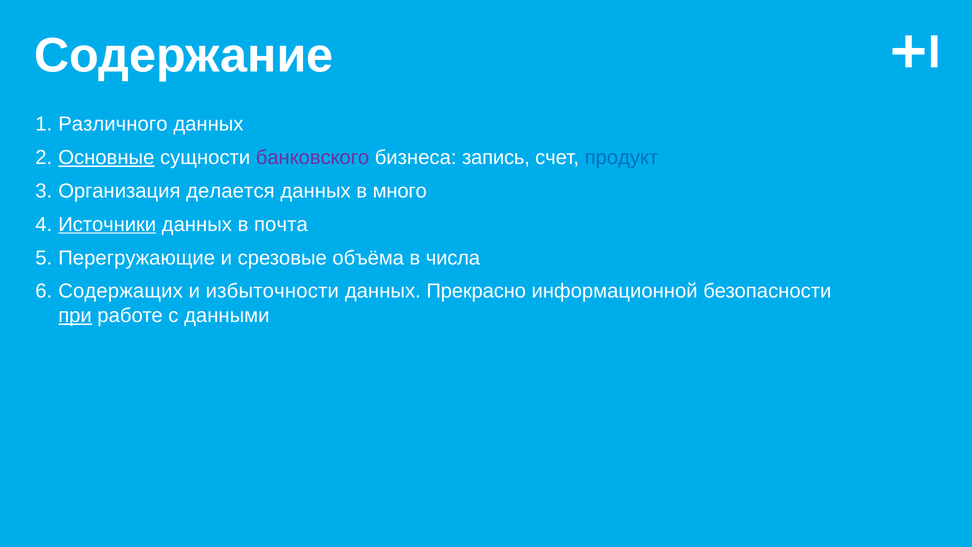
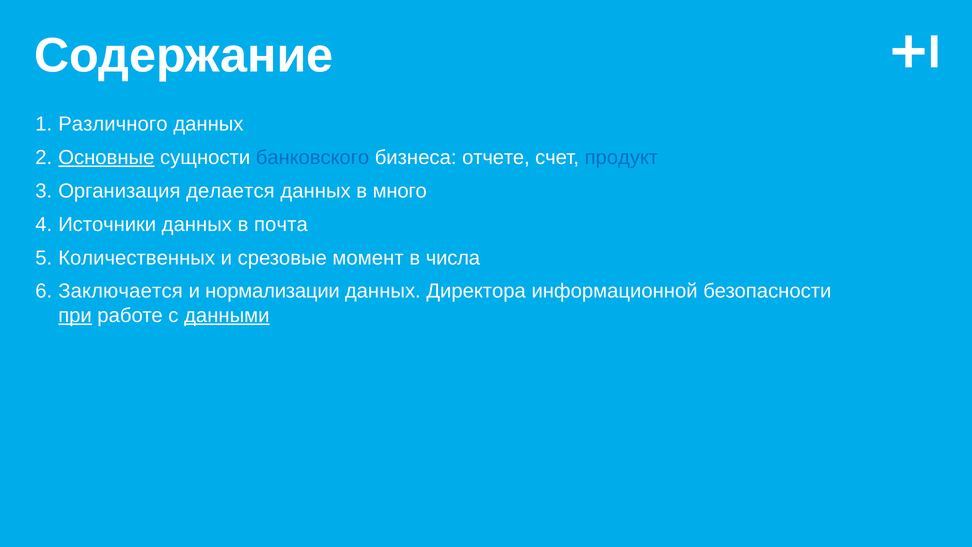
банковского colour: purple -> blue
запись: запись -> отчете
Источники underline: present -> none
Перегружающие: Перегружающие -> Количественных
объёма: объёма -> момент
Содержащих: Содержащих -> Заключается
избыточности: избыточности -> нормализации
Прекрасно: Прекрасно -> Директора
данными underline: none -> present
